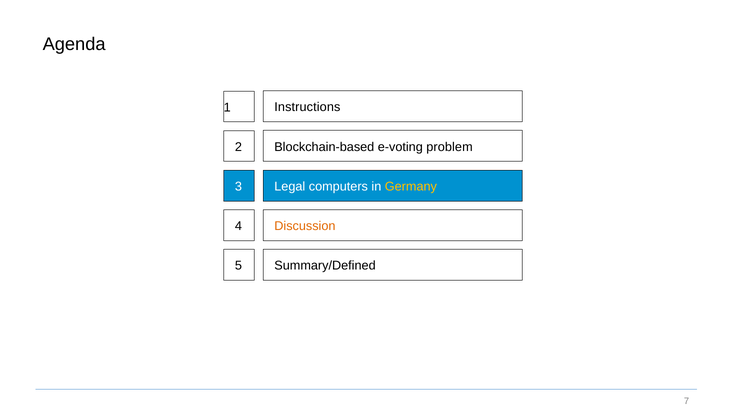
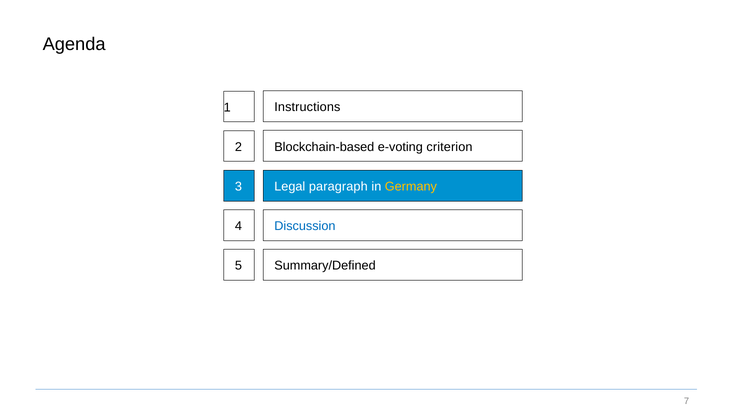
problem: problem -> criterion
computers: computers -> paragraph
Discussion colour: orange -> blue
